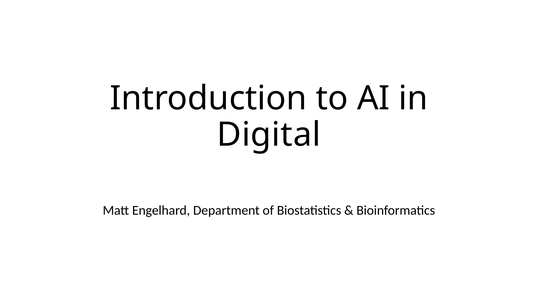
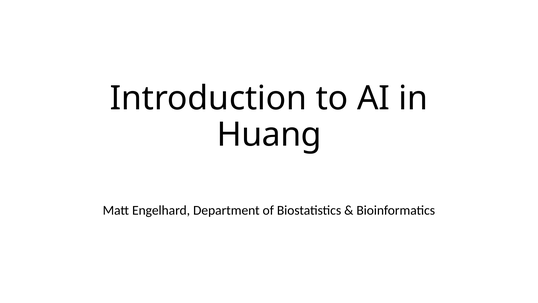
Digital: Digital -> Huang
